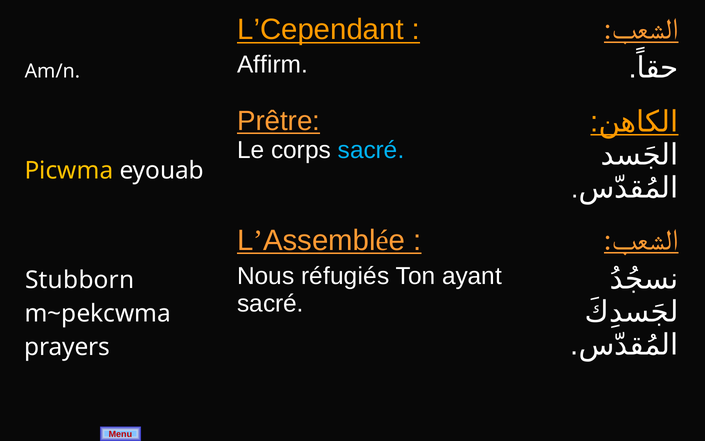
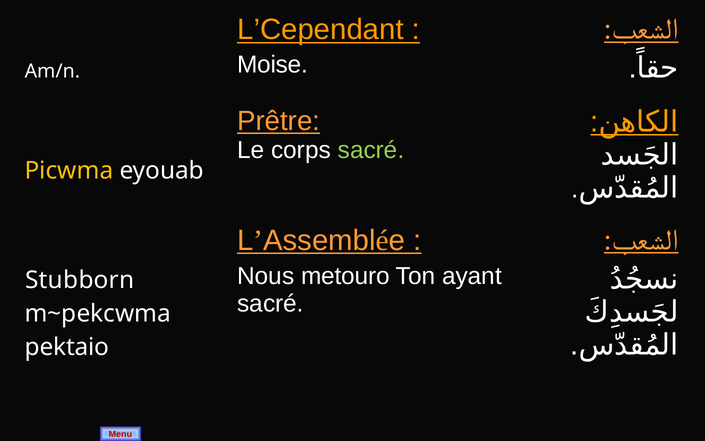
Affirm: Affirm -> Moise
sacré at (371, 150) colour: light blue -> light green
réfugiés: réfugiés -> metouro
prayers: prayers -> pektaio
